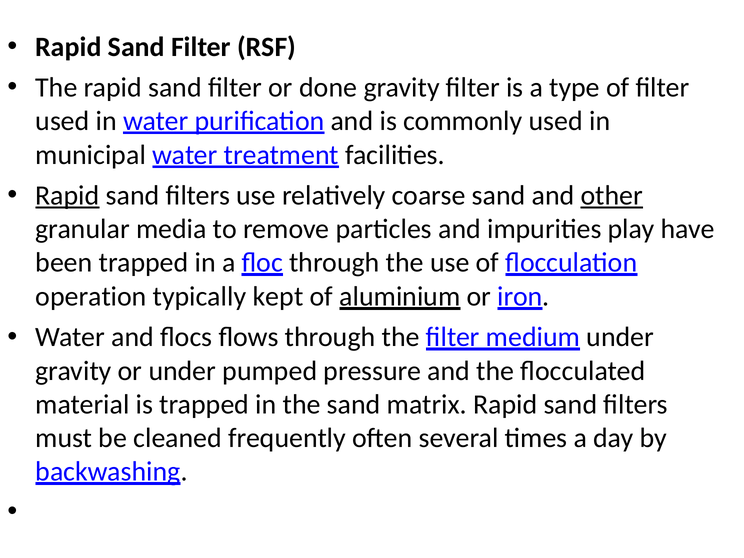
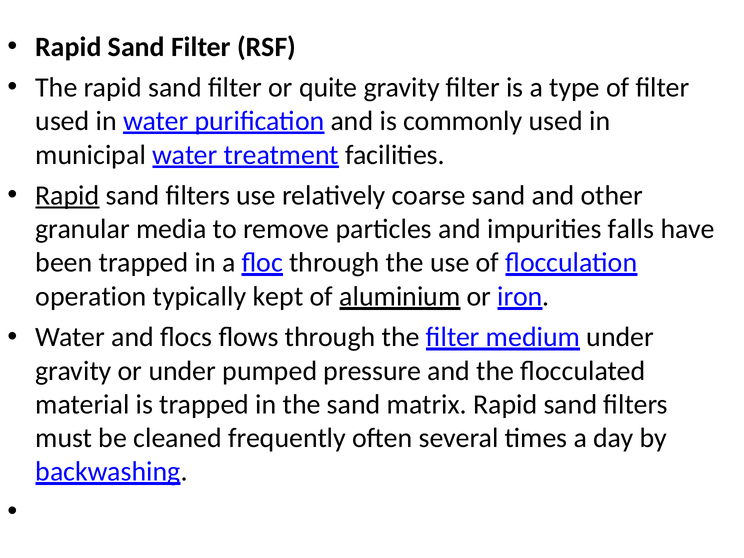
done: done -> quite
other underline: present -> none
play: play -> falls
